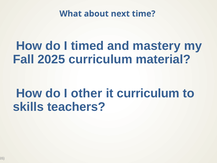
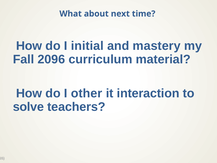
timed: timed -> initial
2025: 2025 -> 2096
it curriculum: curriculum -> interaction
skills: skills -> solve
